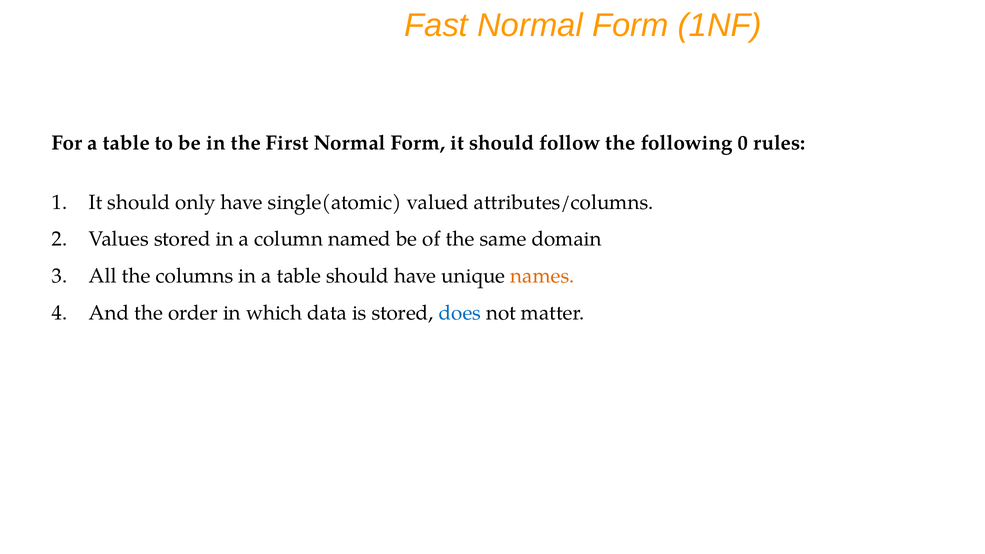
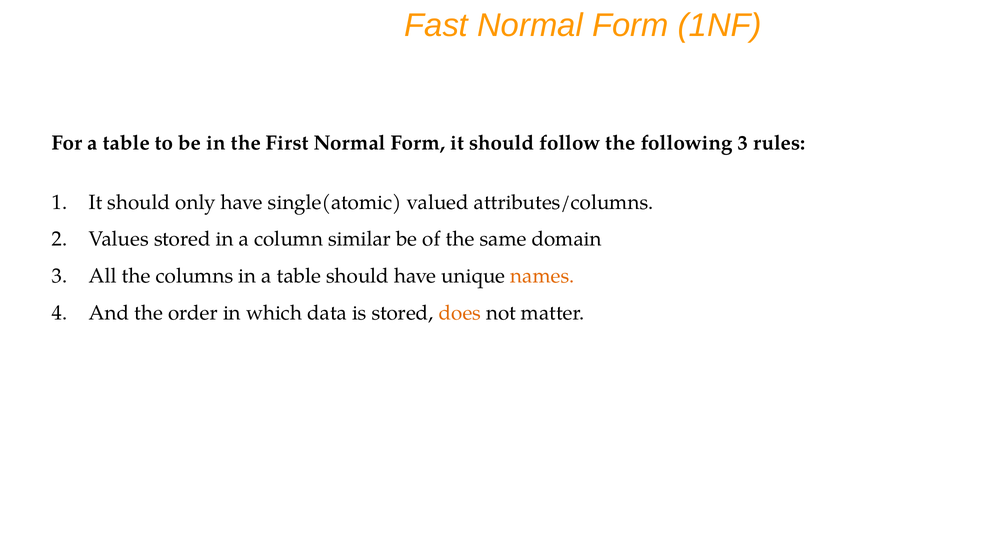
following 0: 0 -> 3
named: named -> similar
does colour: blue -> orange
